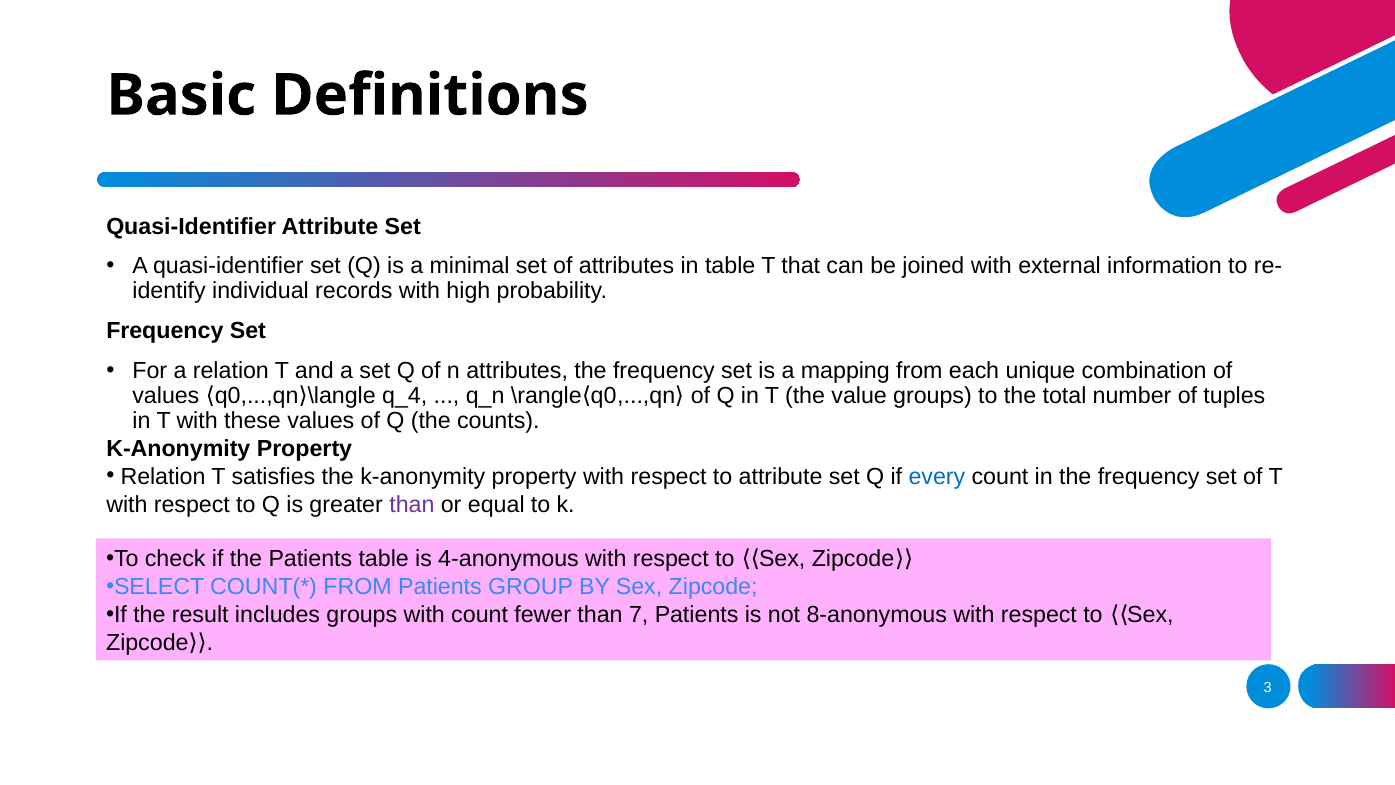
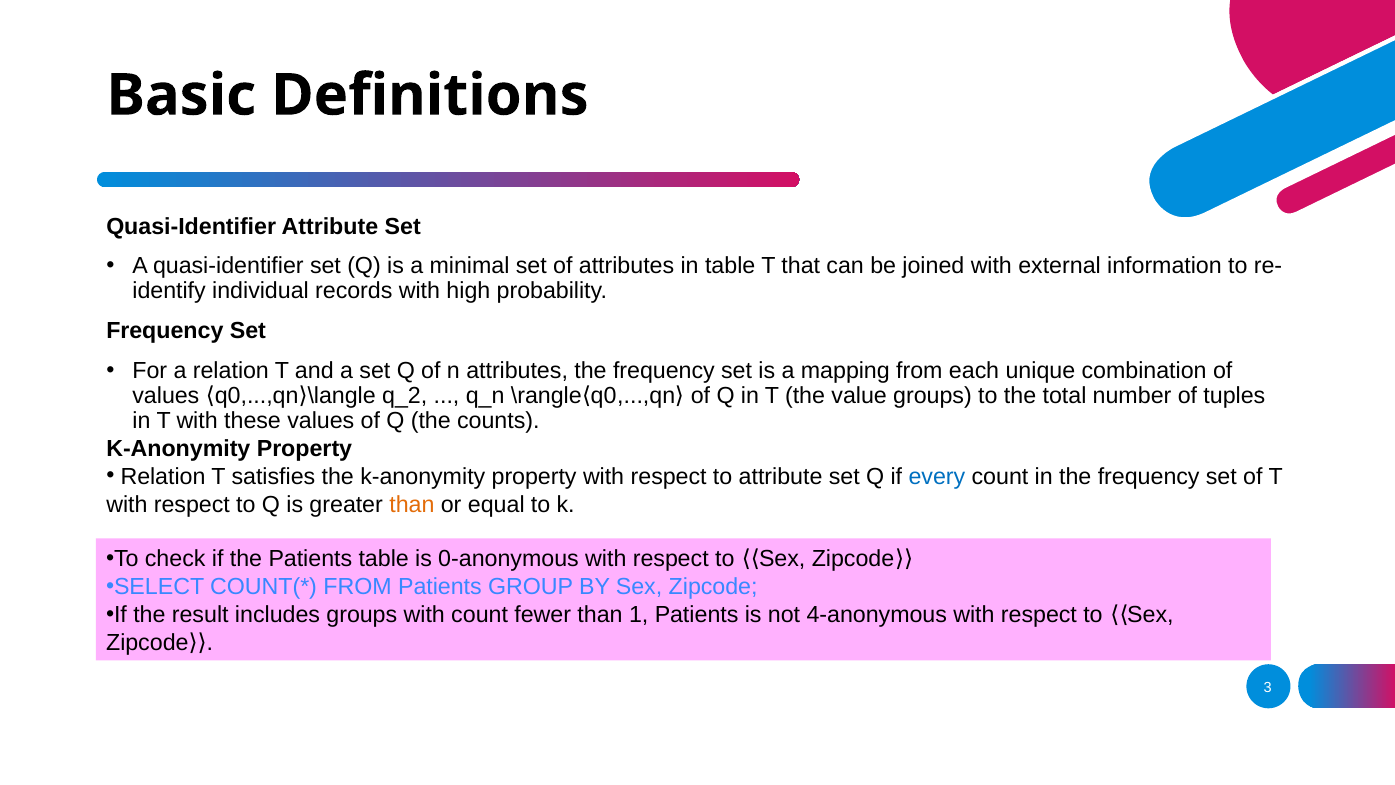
q_4: q_4 -> q_2
than at (412, 504) colour: purple -> orange
4-anonymous: 4-anonymous -> 0-anonymous
7: 7 -> 1
8-anonymous: 8-anonymous -> 4-anonymous
